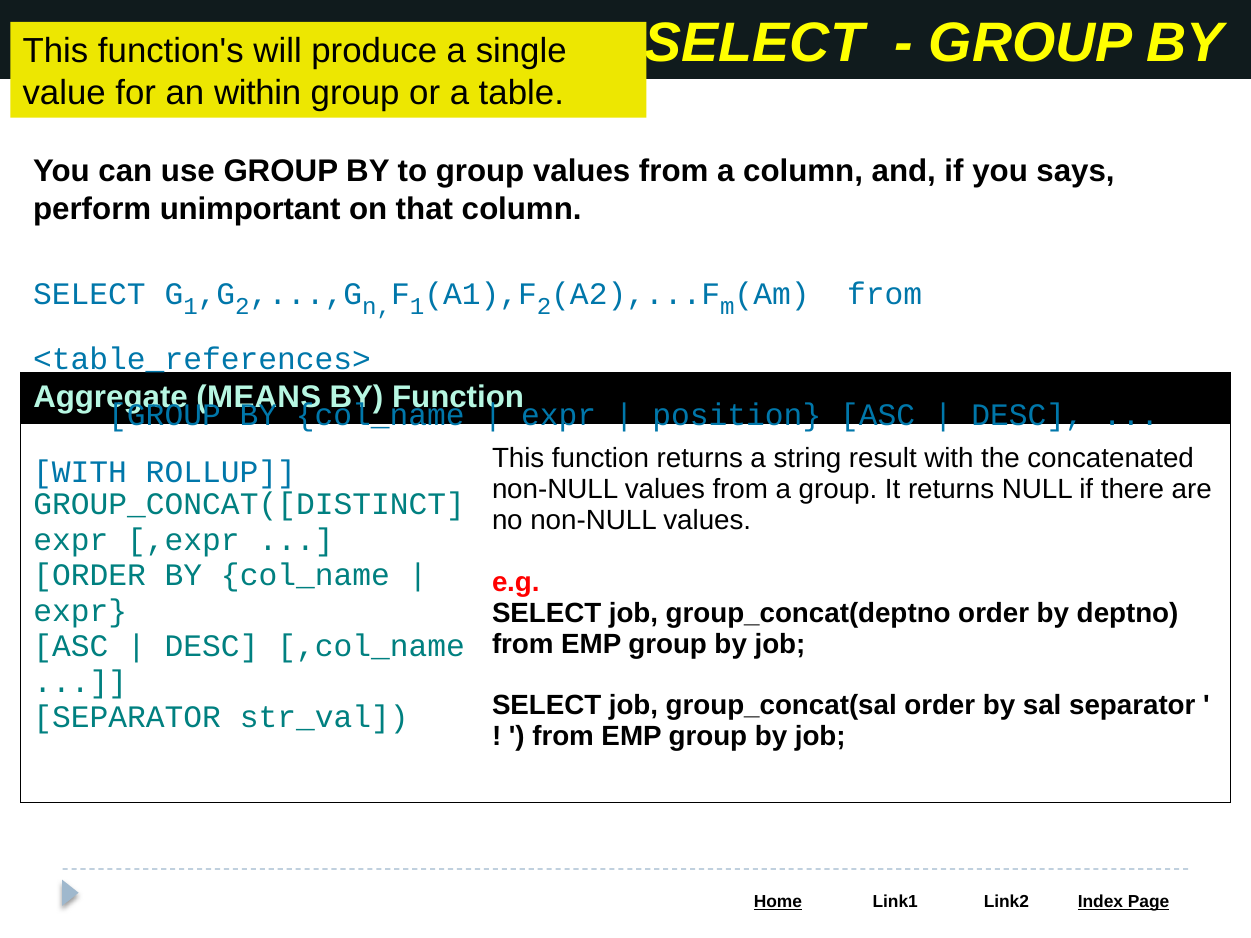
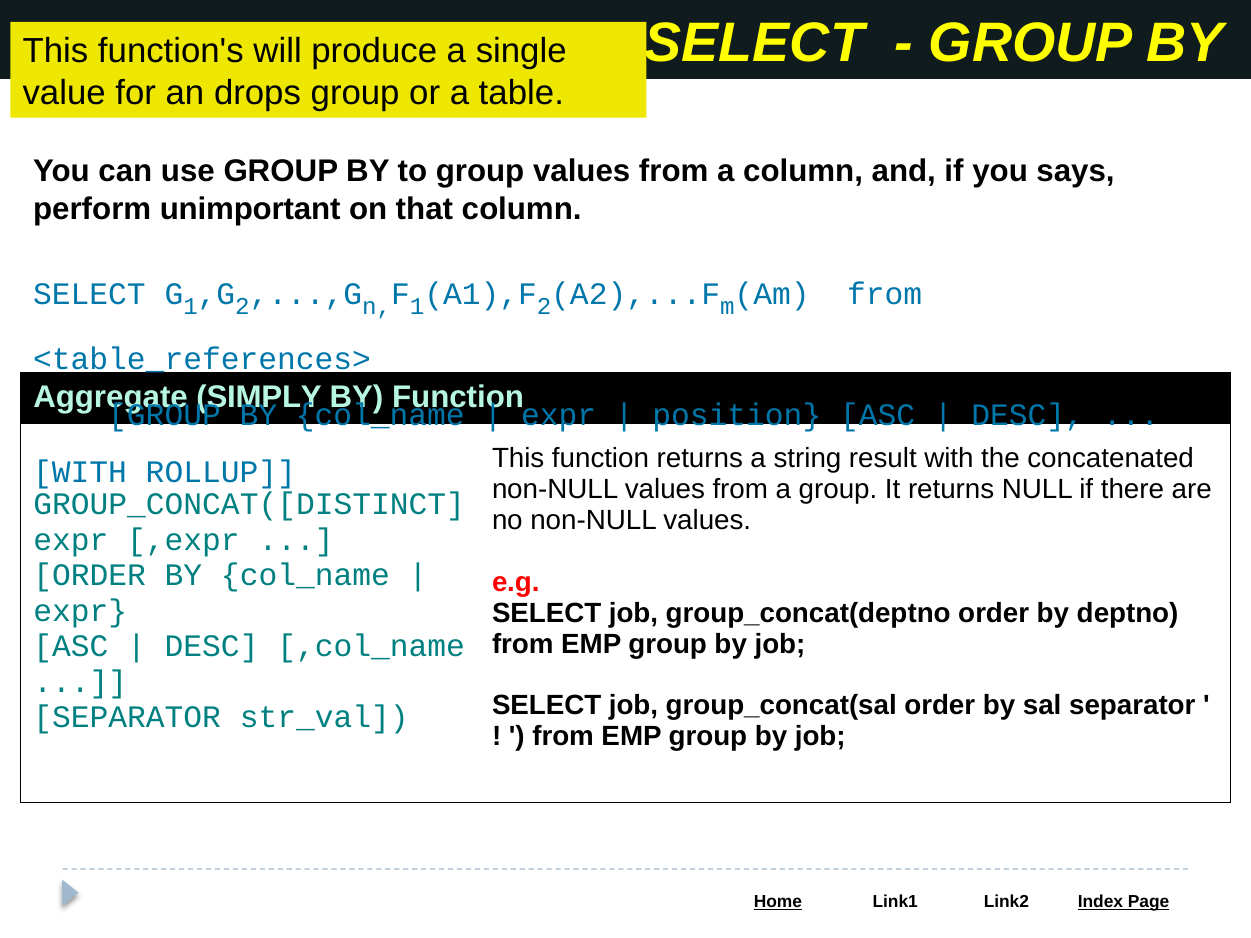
within: within -> drops
MEANS: MEANS -> SIMPLY
